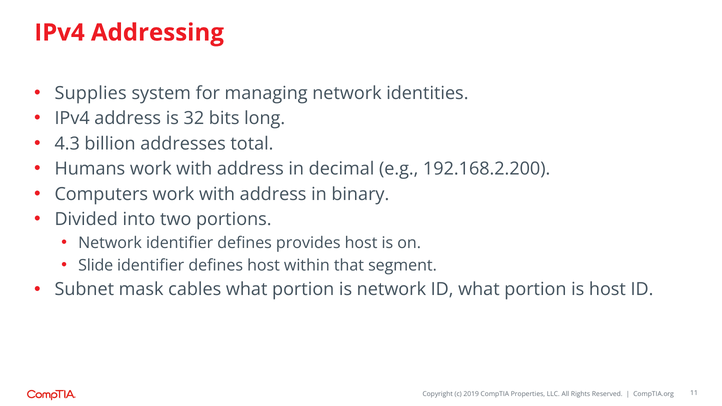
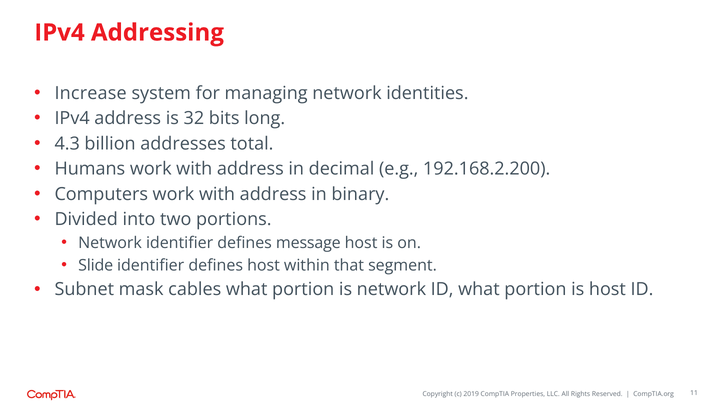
Supplies: Supplies -> Increase
provides: provides -> message
